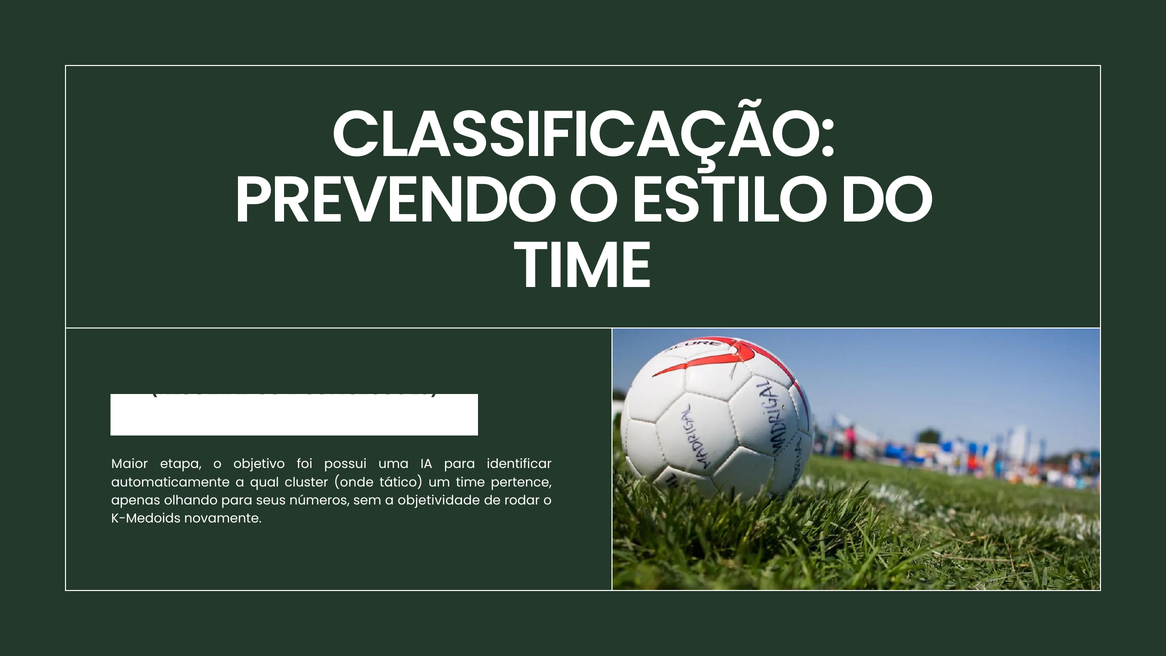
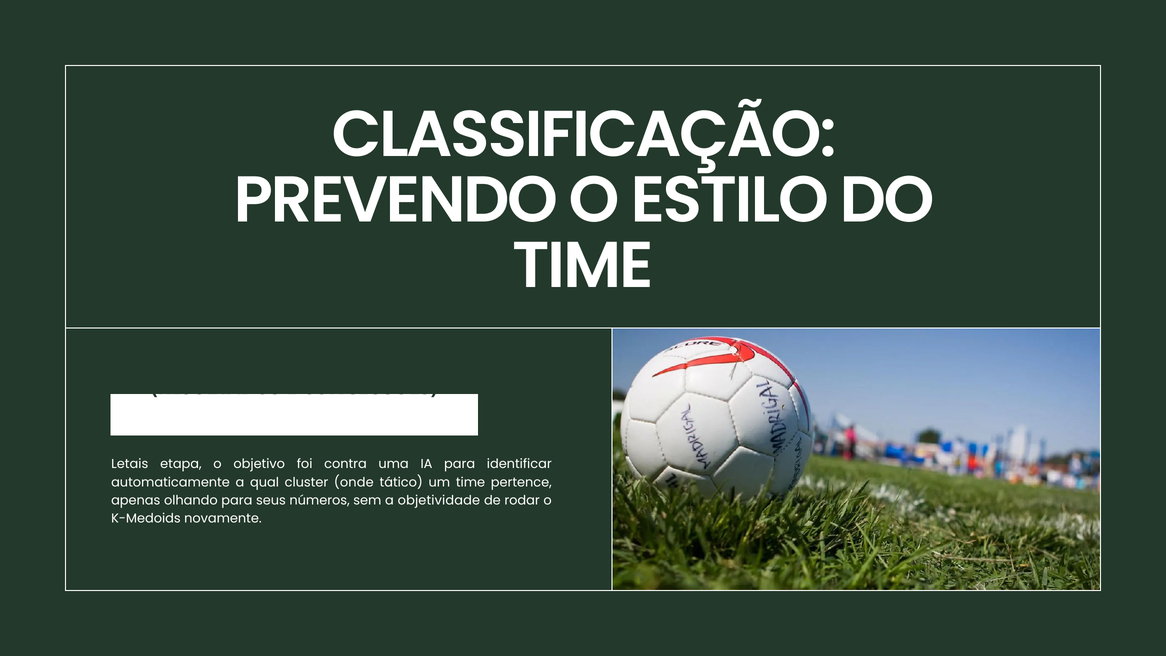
Maior: Maior -> Letais
possui: possui -> contra
